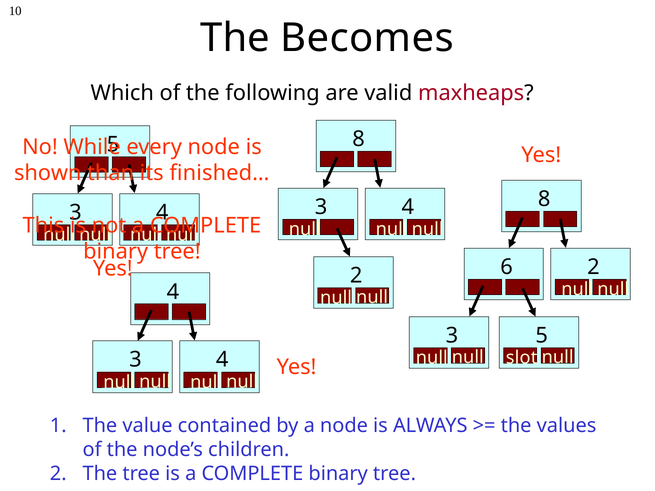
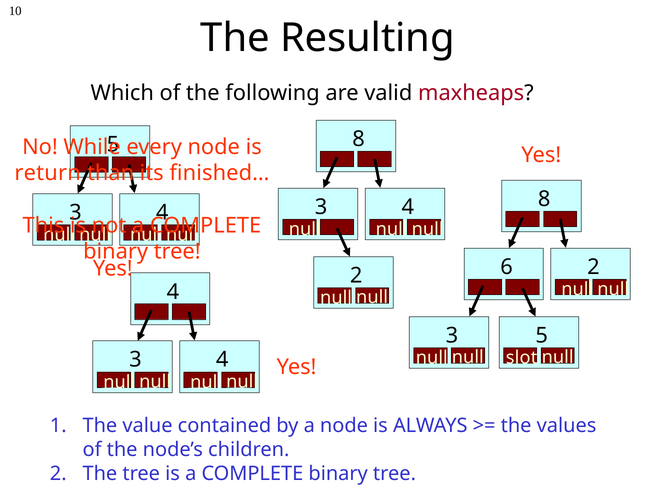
Becomes: Becomes -> Resulting
shown: shown -> return
